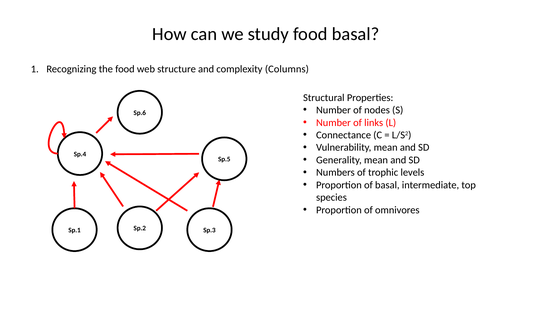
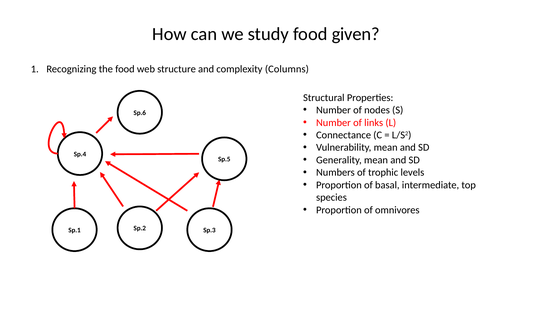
food basal: basal -> given
